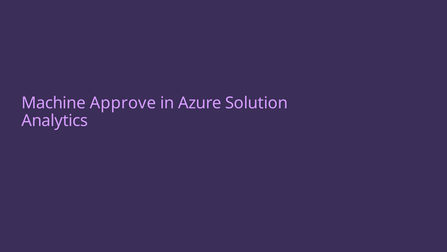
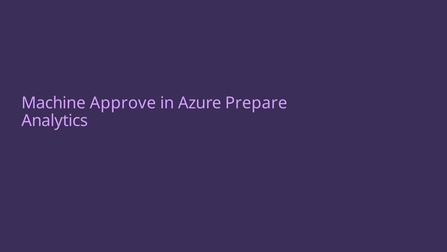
Solution: Solution -> Prepare
